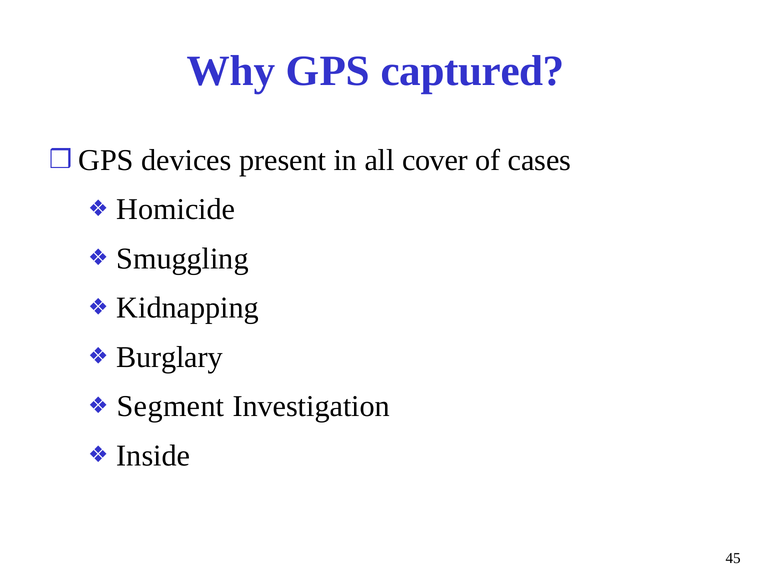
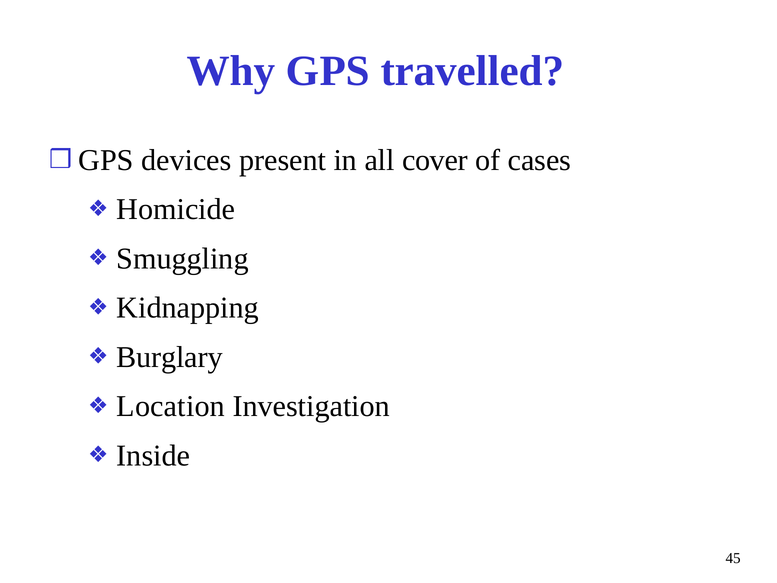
captured: captured -> travelled
Segment: Segment -> Location
